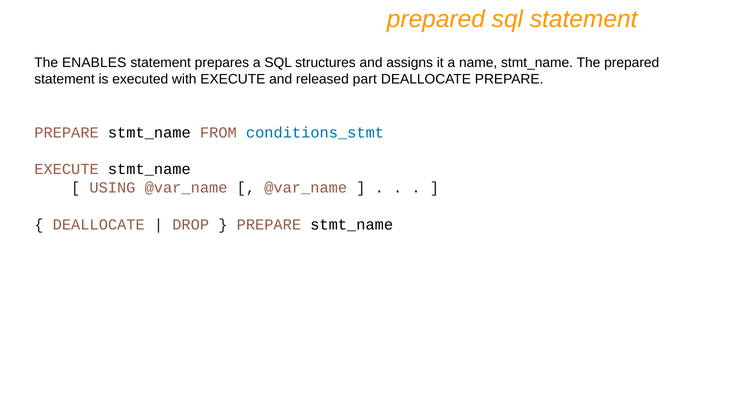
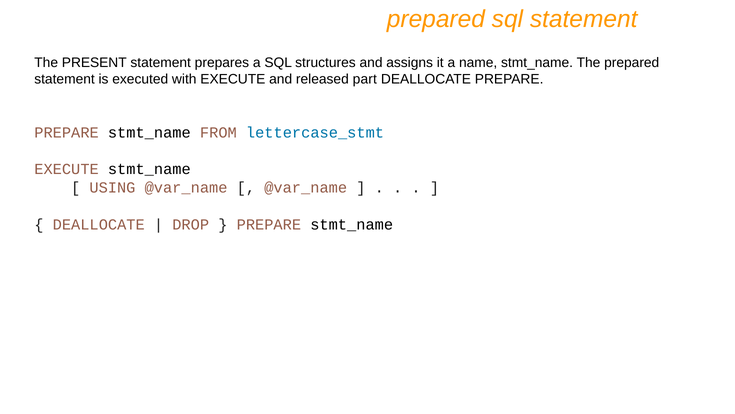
ENABLES: ENABLES -> PRESENT
conditions_stmt: conditions_stmt -> lettercase_stmt
